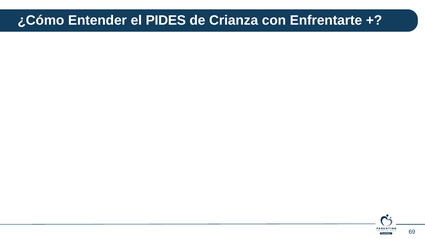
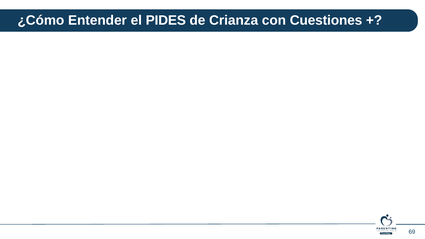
Enfrentarte: Enfrentarte -> Cuestiones
